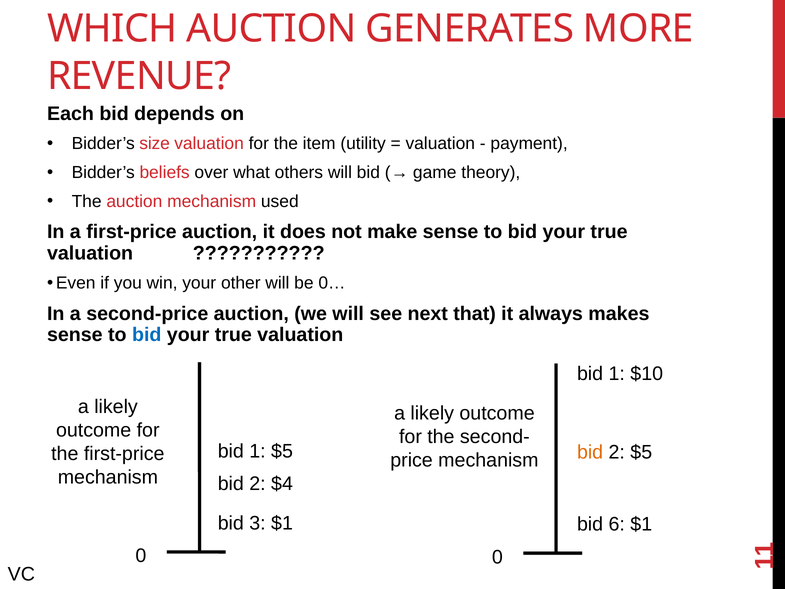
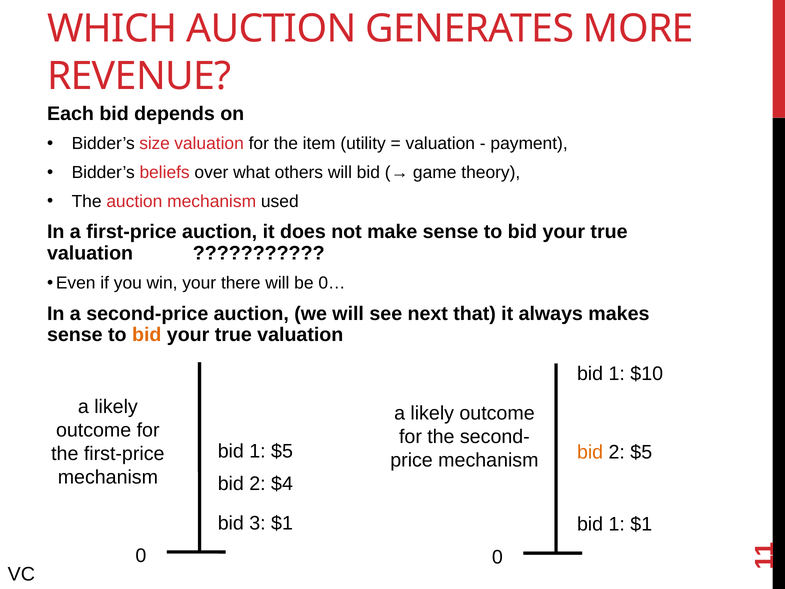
other: other -> there
bid at (147, 335) colour: blue -> orange
6 at (617, 524): 6 -> 1
